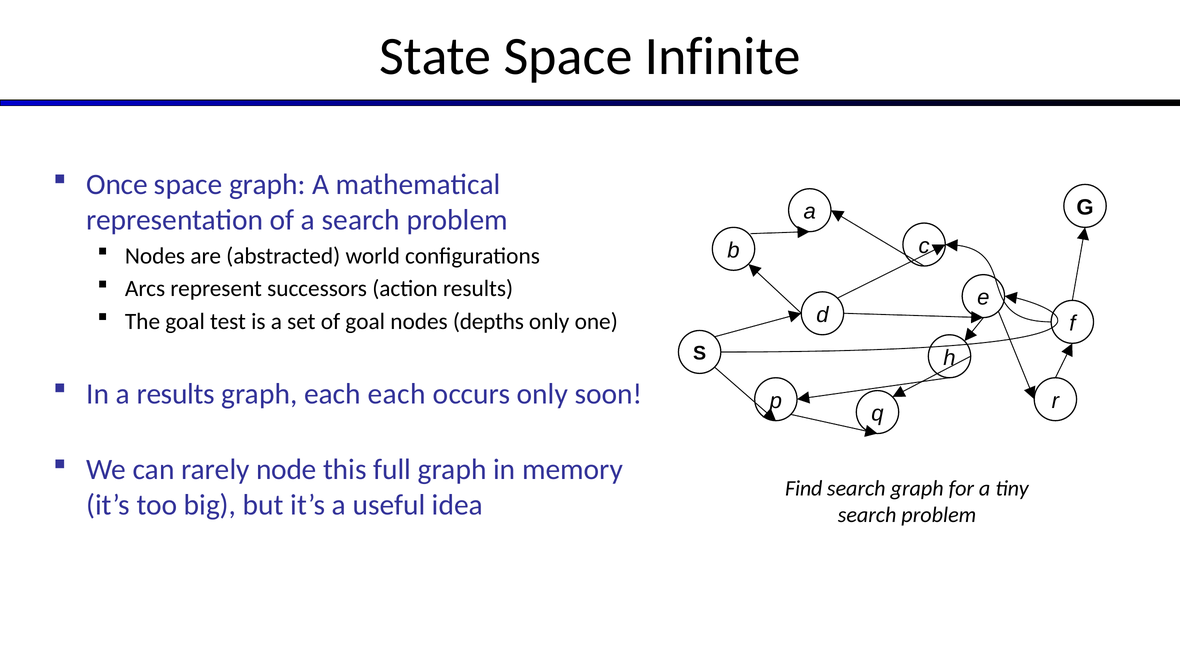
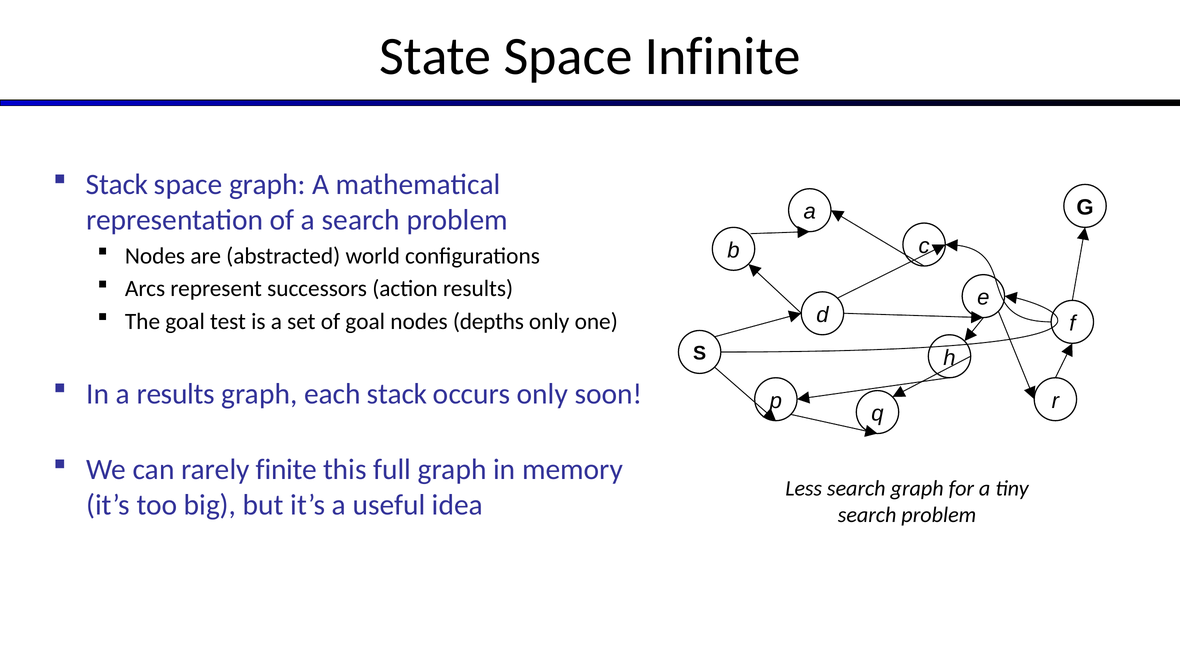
Once at (117, 185): Once -> Stack
each each: each -> stack
node: node -> finite
Find: Find -> Less
